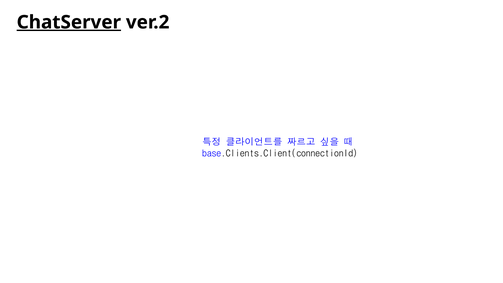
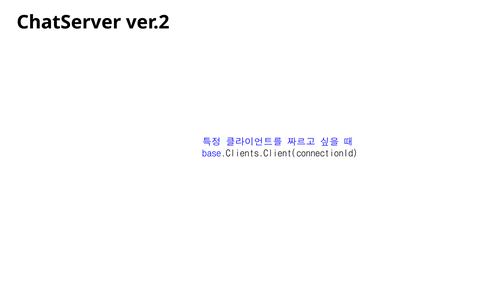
ChatServer underline: present -> none
